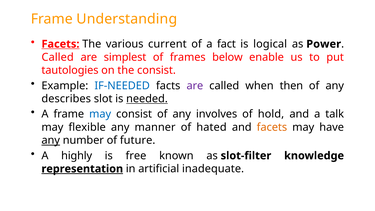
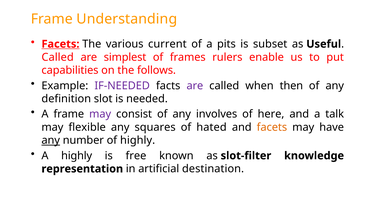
fact: fact -> pits
logical: logical -> subset
Power: Power -> Useful
below: below -> rulers
tautologies: tautologies -> capabilities
the consist: consist -> follows
IF-NEEDED colour: blue -> purple
describes: describes -> definition
needed underline: present -> none
may at (100, 114) colour: blue -> purple
hold: hold -> here
manner: manner -> squares
of future: future -> highly
representation underline: present -> none
inadequate: inadequate -> destination
